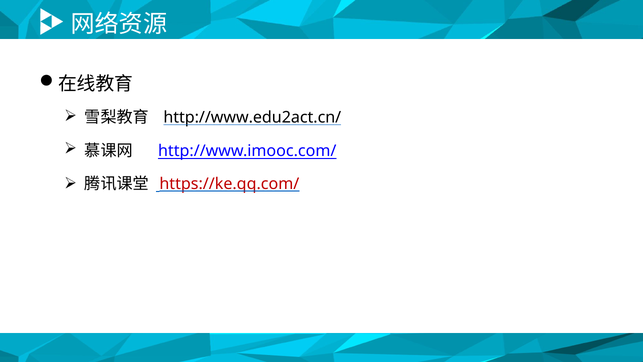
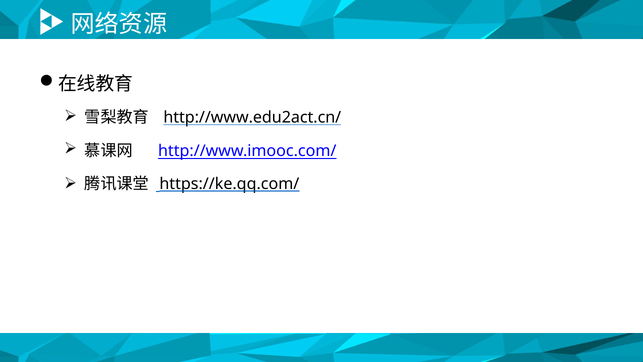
https://ke.qq.com/ colour: red -> black
